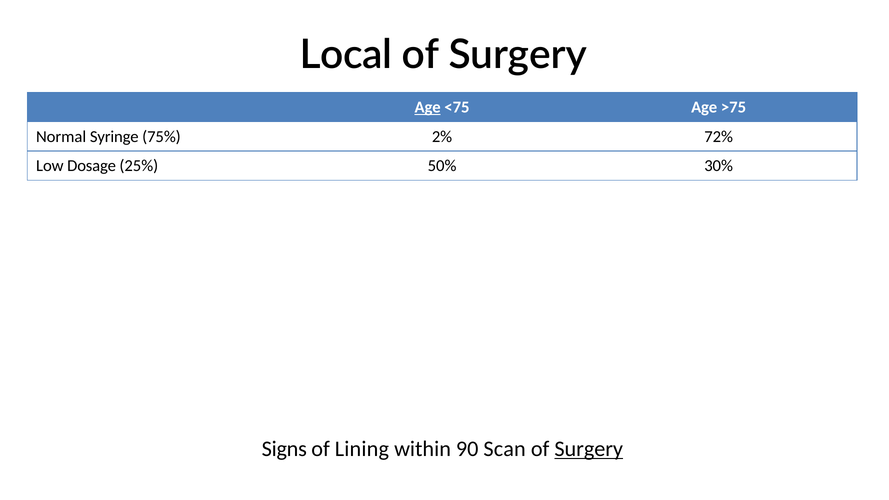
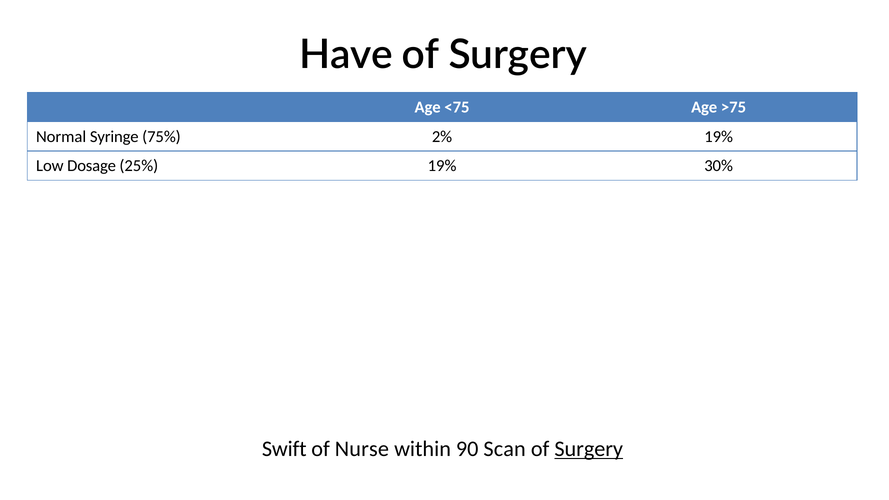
Local: Local -> Have
Age at (428, 107) underline: present -> none
2% 72%: 72% -> 19%
25% 50%: 50% -> 19%
Signs: Signs -> Swift
Lining: Lining -> Nurse
